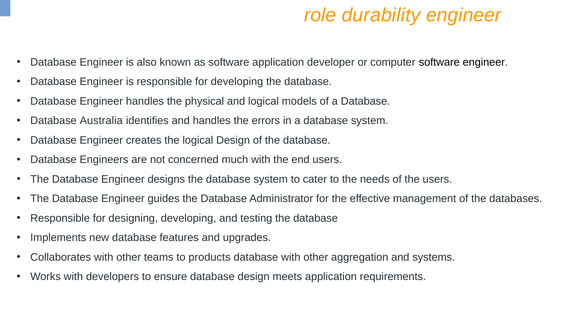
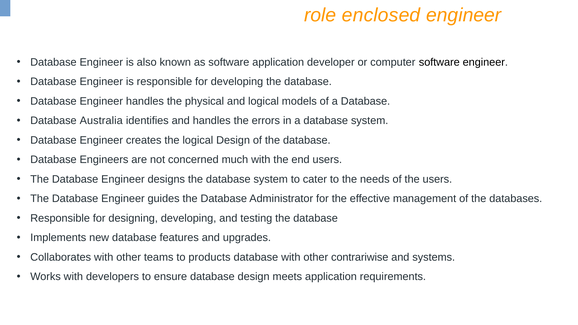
durability: durability -> enclosed
aggregation: aggregation -> contrariwise
